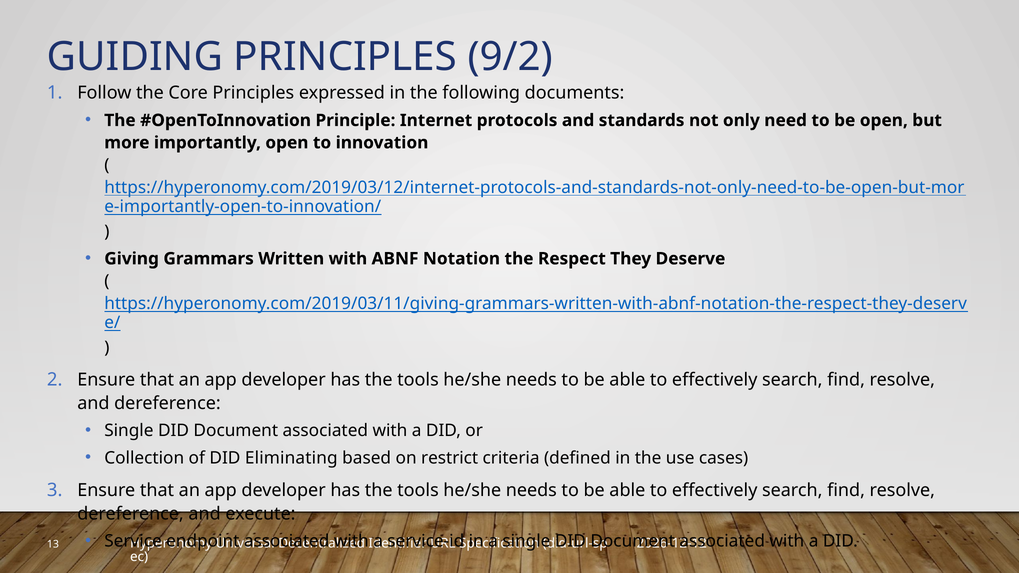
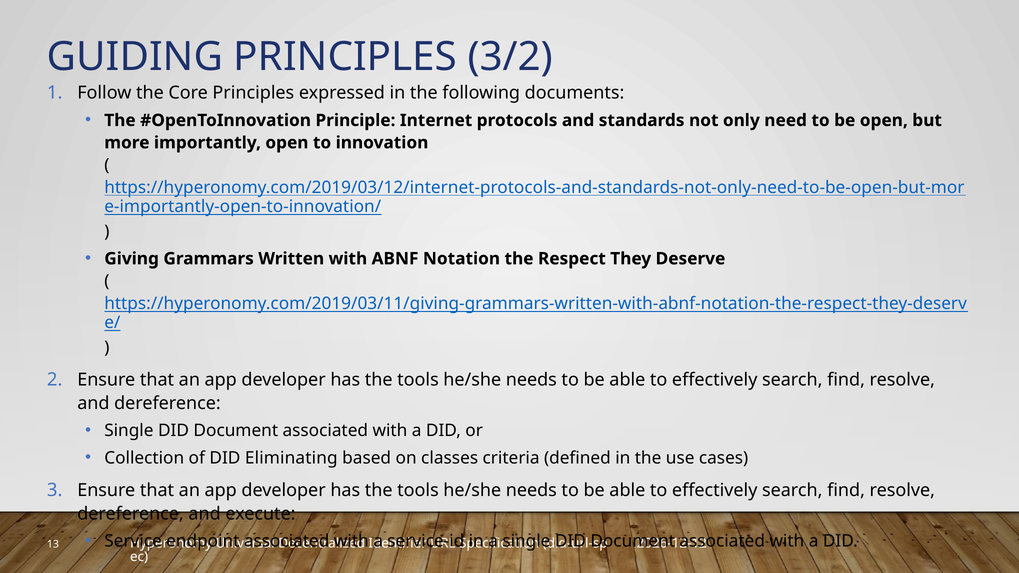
9/2: 9/2 -> 3/2
restrict: restrict -> classes
